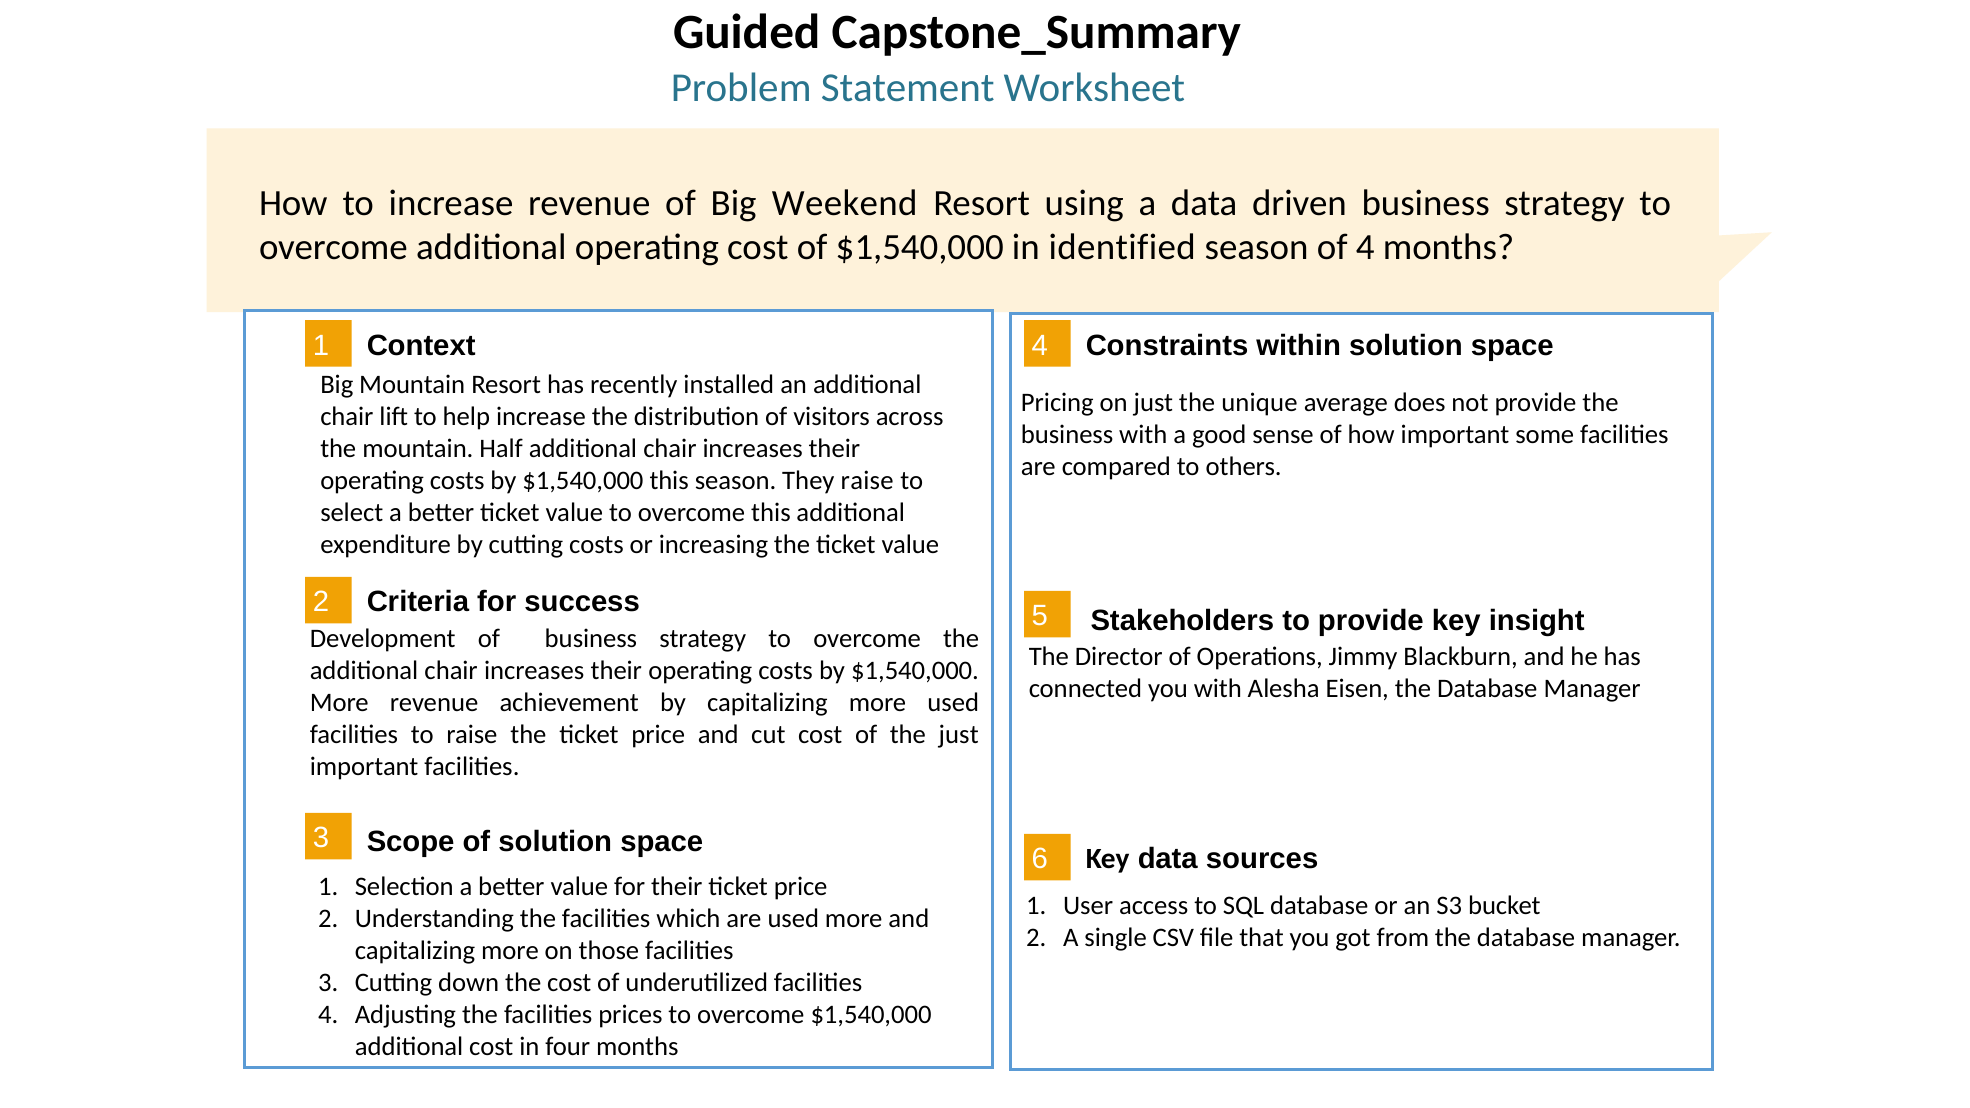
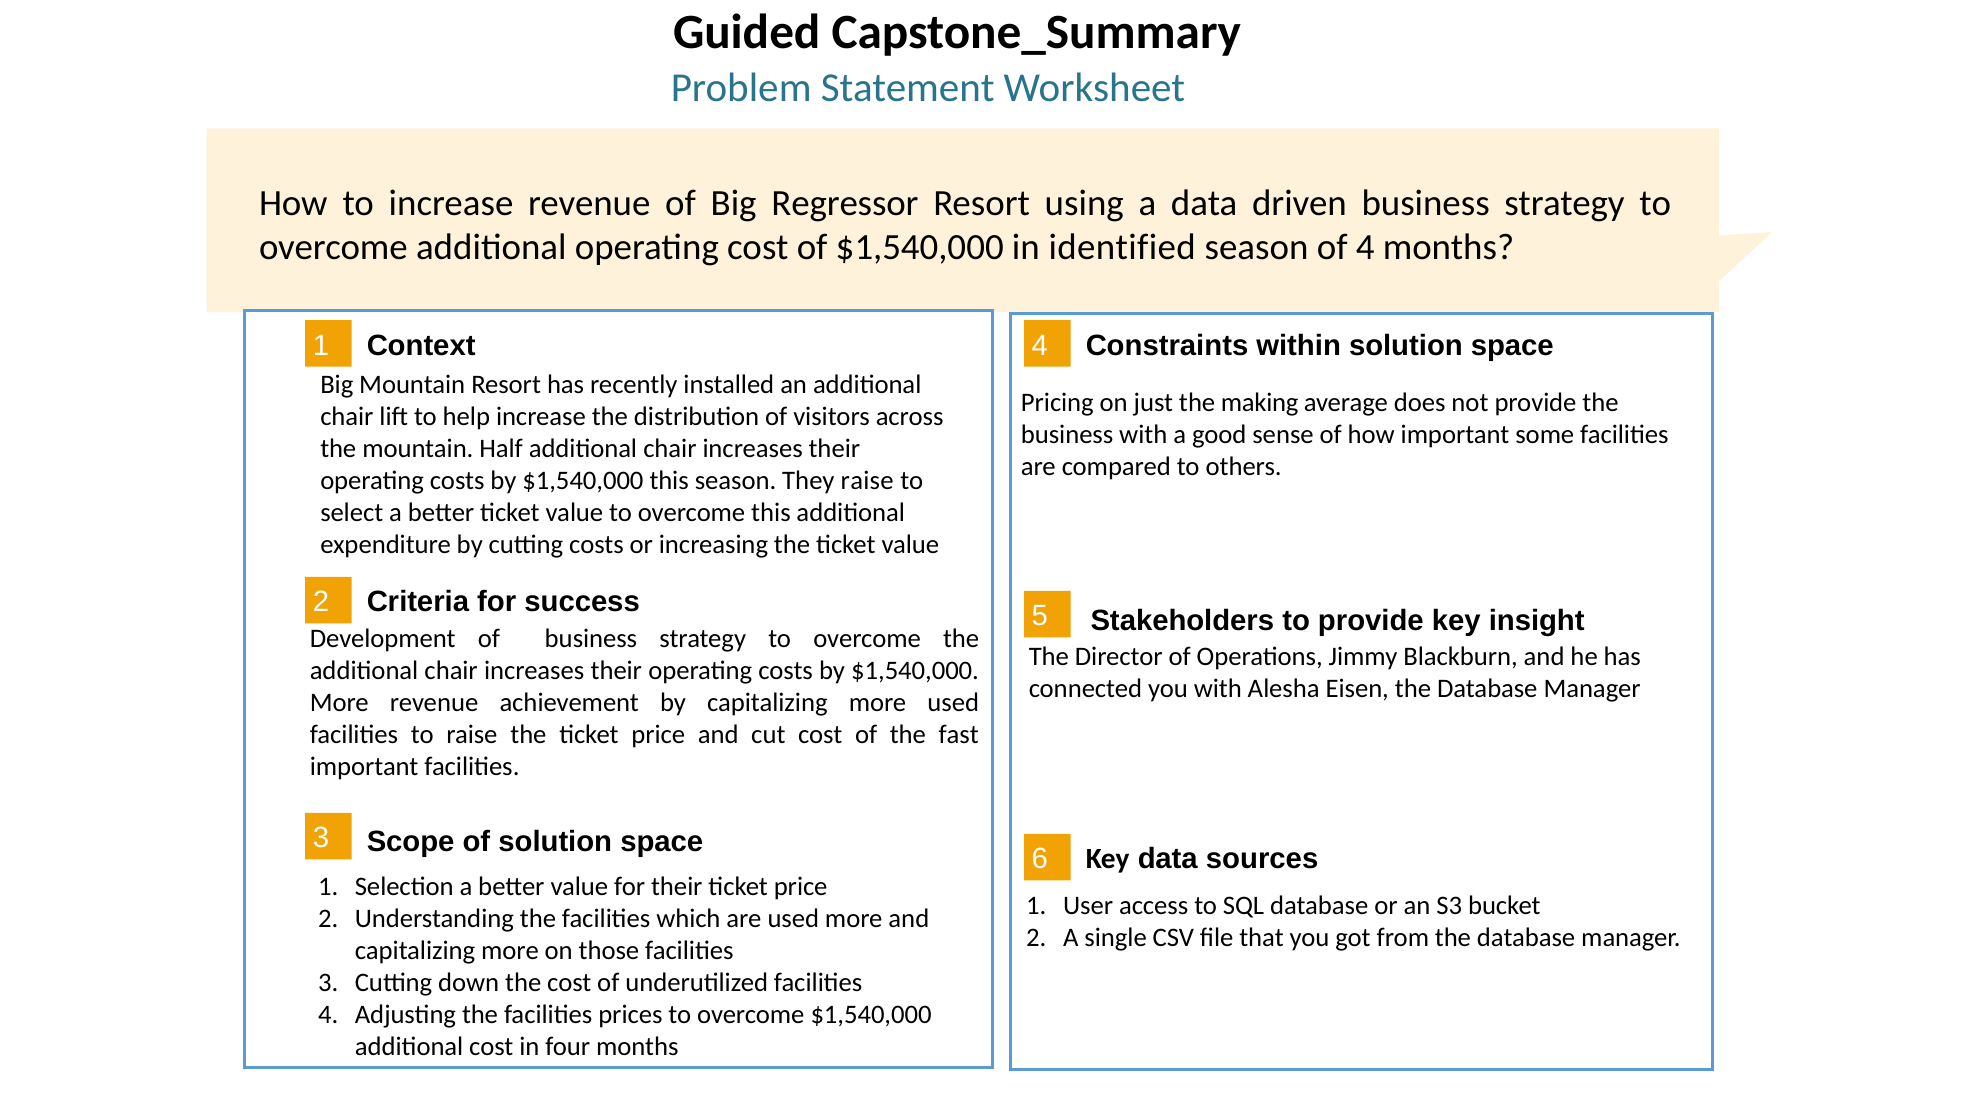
Weekend: Weekend -> Regressor
unique: unique -> making
the just: just -> fast
